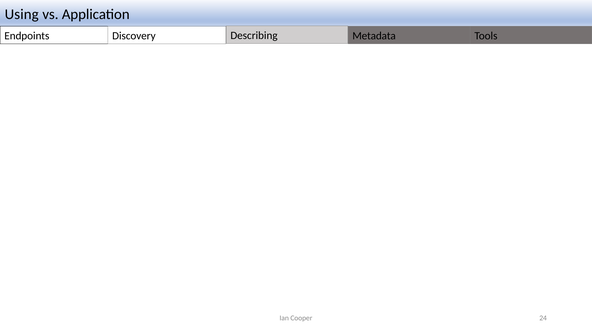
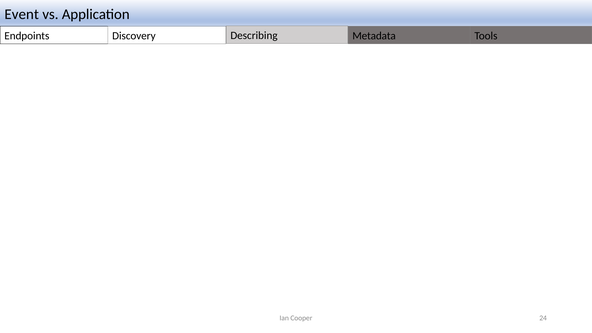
Using: Using -> Event
